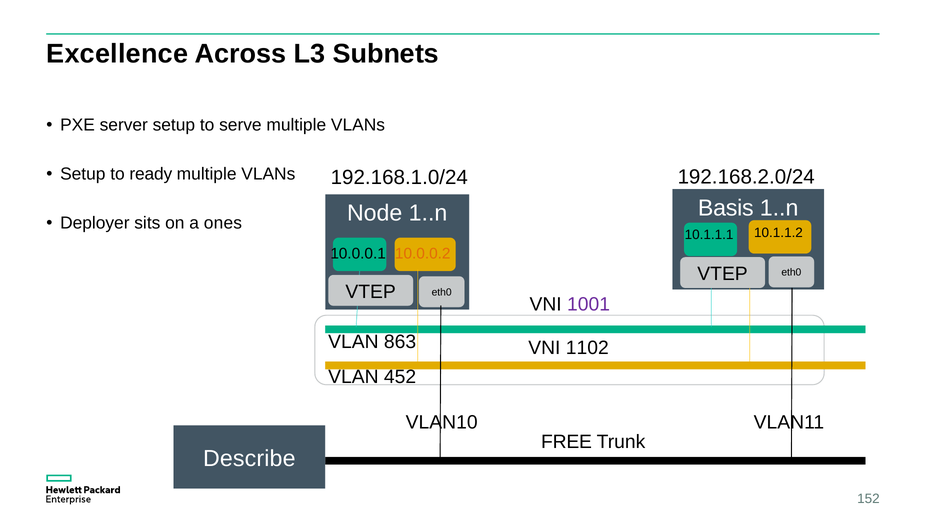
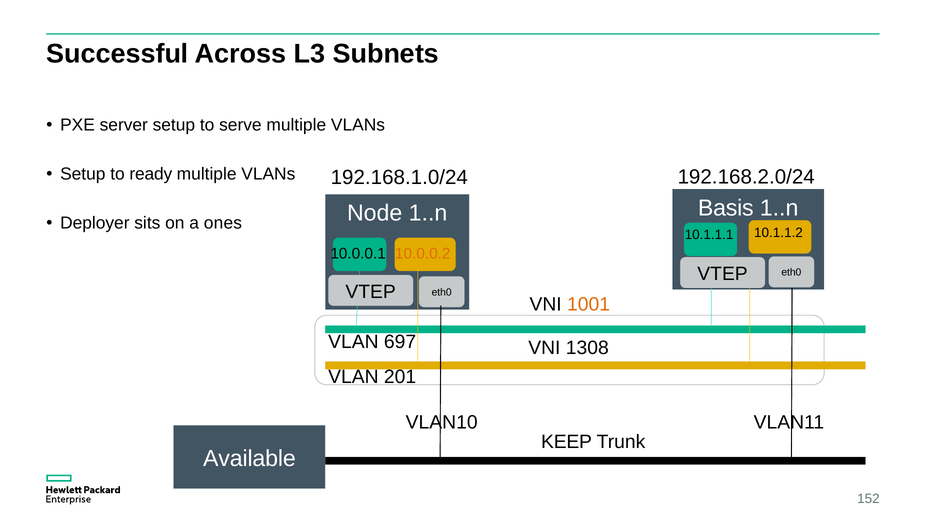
Excellence: Excellence -> Successful
1001 colour: purple -> orange
863: 863 -> 697
1102: 1102 -> 1308
452: 452 -> 201
FREE: FREE -> KEEP
Describe: Describe -> Available
